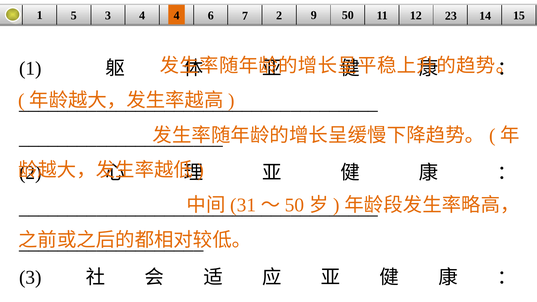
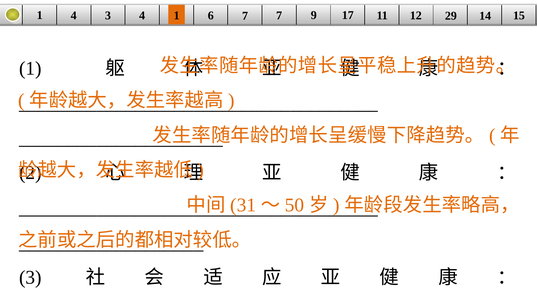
1 5: 5 -> 4
4 4: 4 -> 1
7 2: 2 -> 7
50: 50 -> 17
23: 23 -> 29
